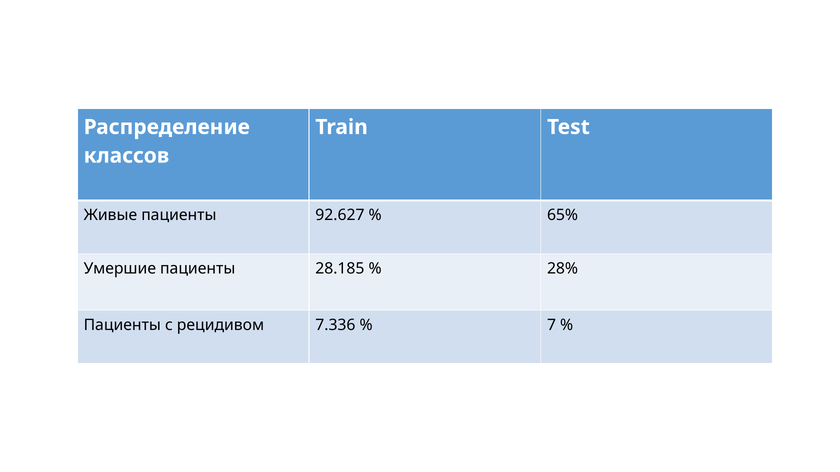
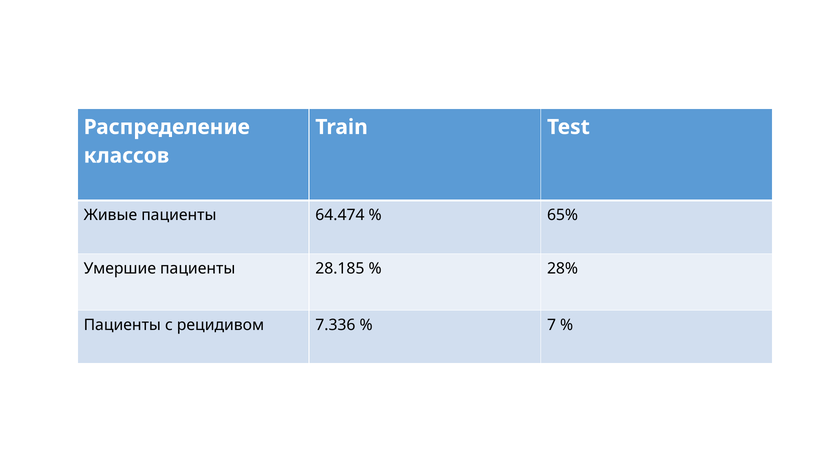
92.627: 92.627 -> 64.474
